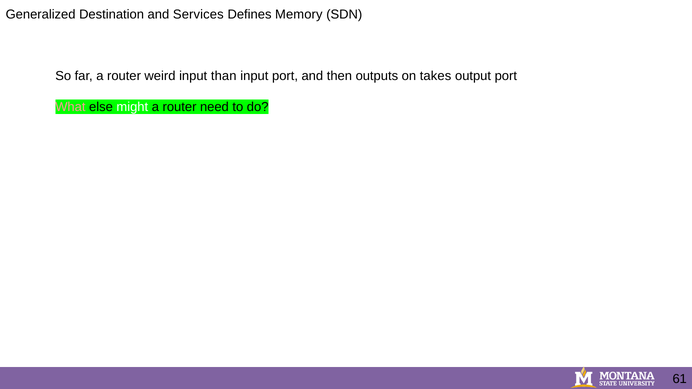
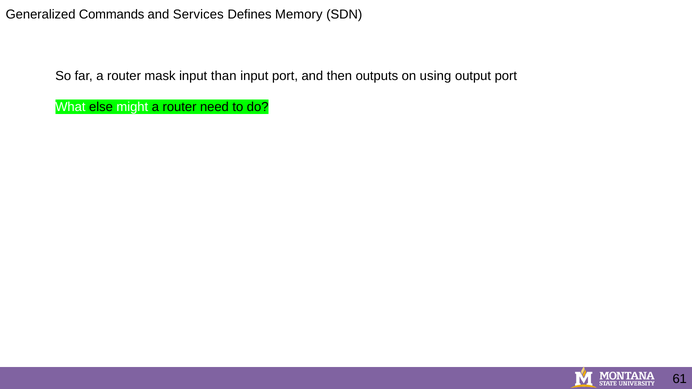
Destination: Destination -> Commands
weird: weird -> mask
takes: takes -> using
What colour: pink -> white
